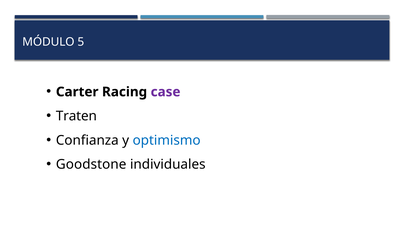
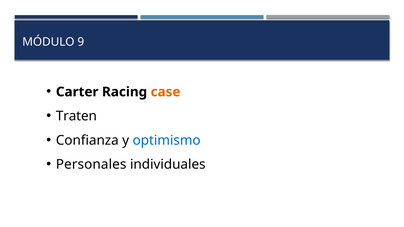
5: 5 -> 9
case colour: purple -> orange
Goodstone: Goodstone -> Personales
